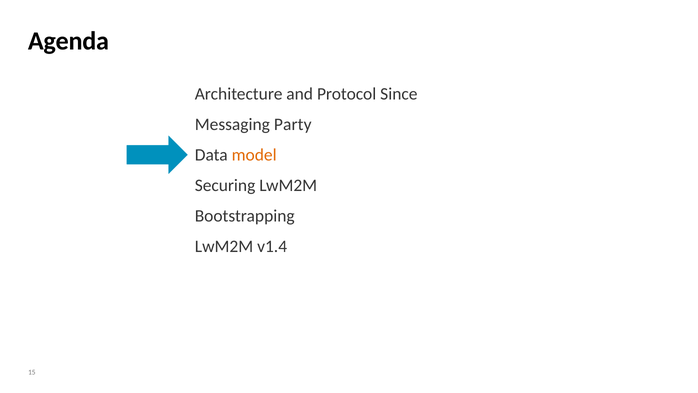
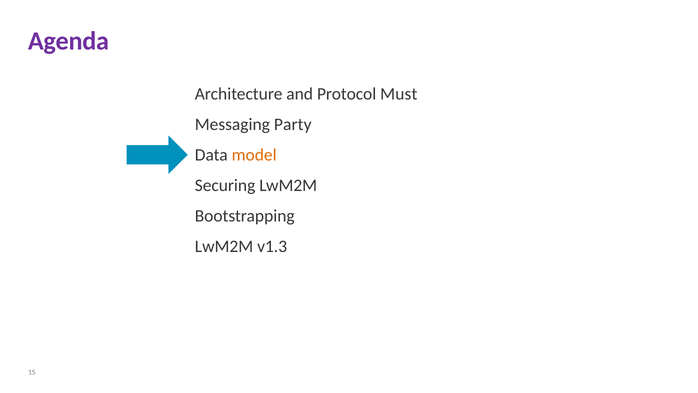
Agenda colour: black -> purple
Since: Since -> Must
v1.4: v1.4 -> v1.3
